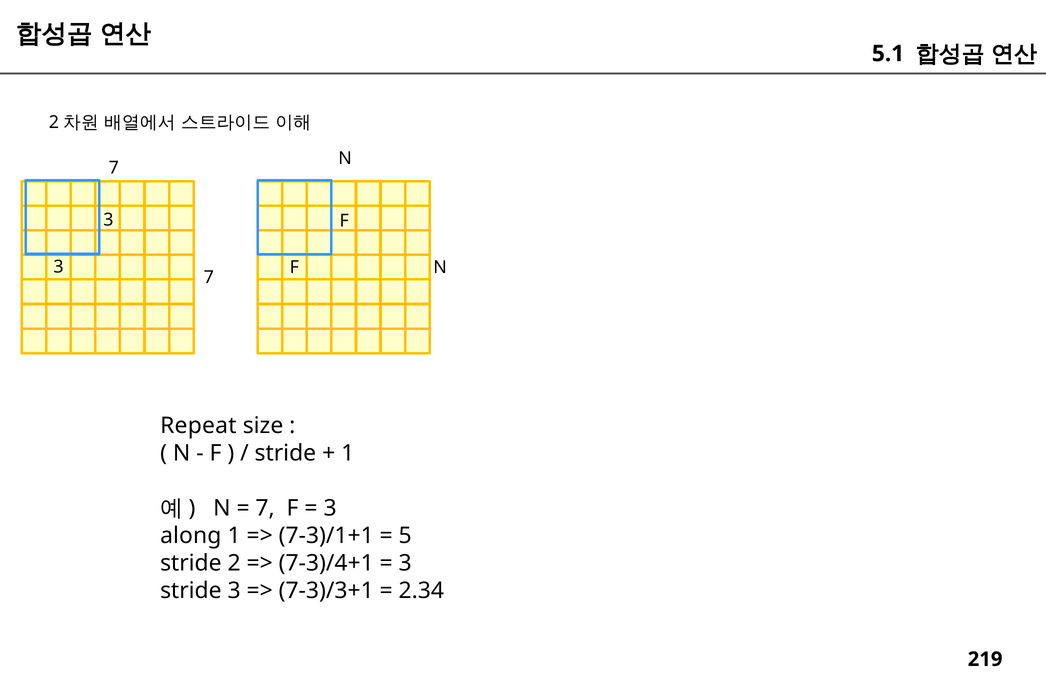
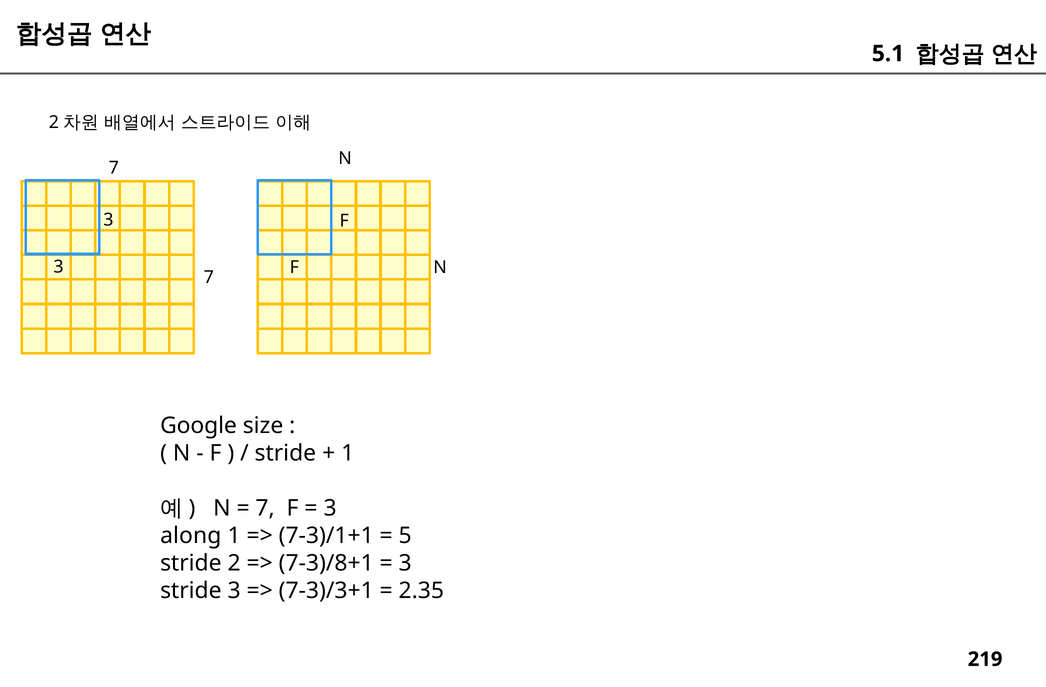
Repeat: Repeat -> Google
7-3)/4+1: 7-3)/4+1 -> 7-3)/8+1
2.34: 2.34 -> 2.35
